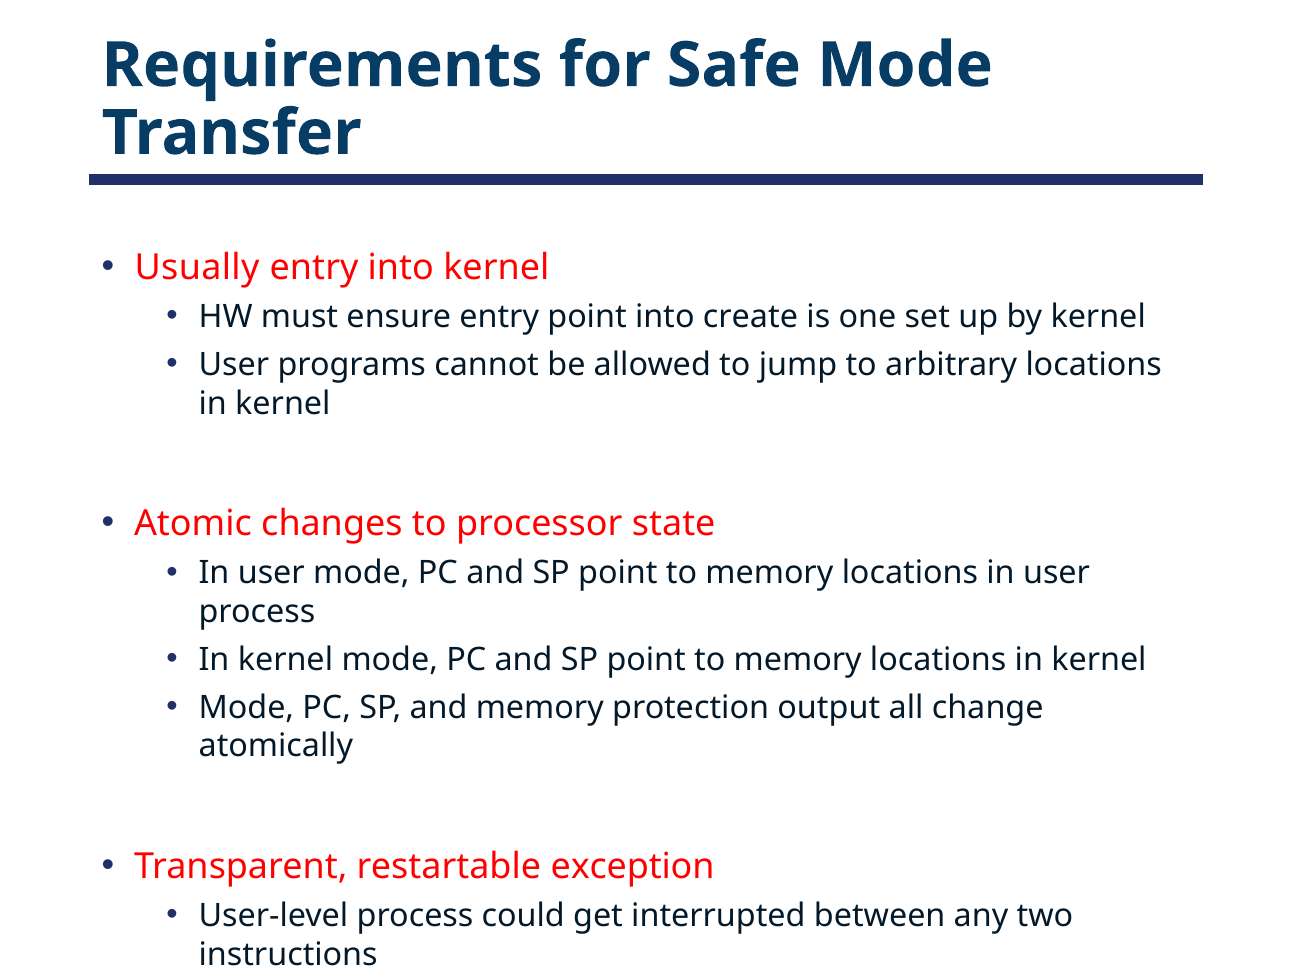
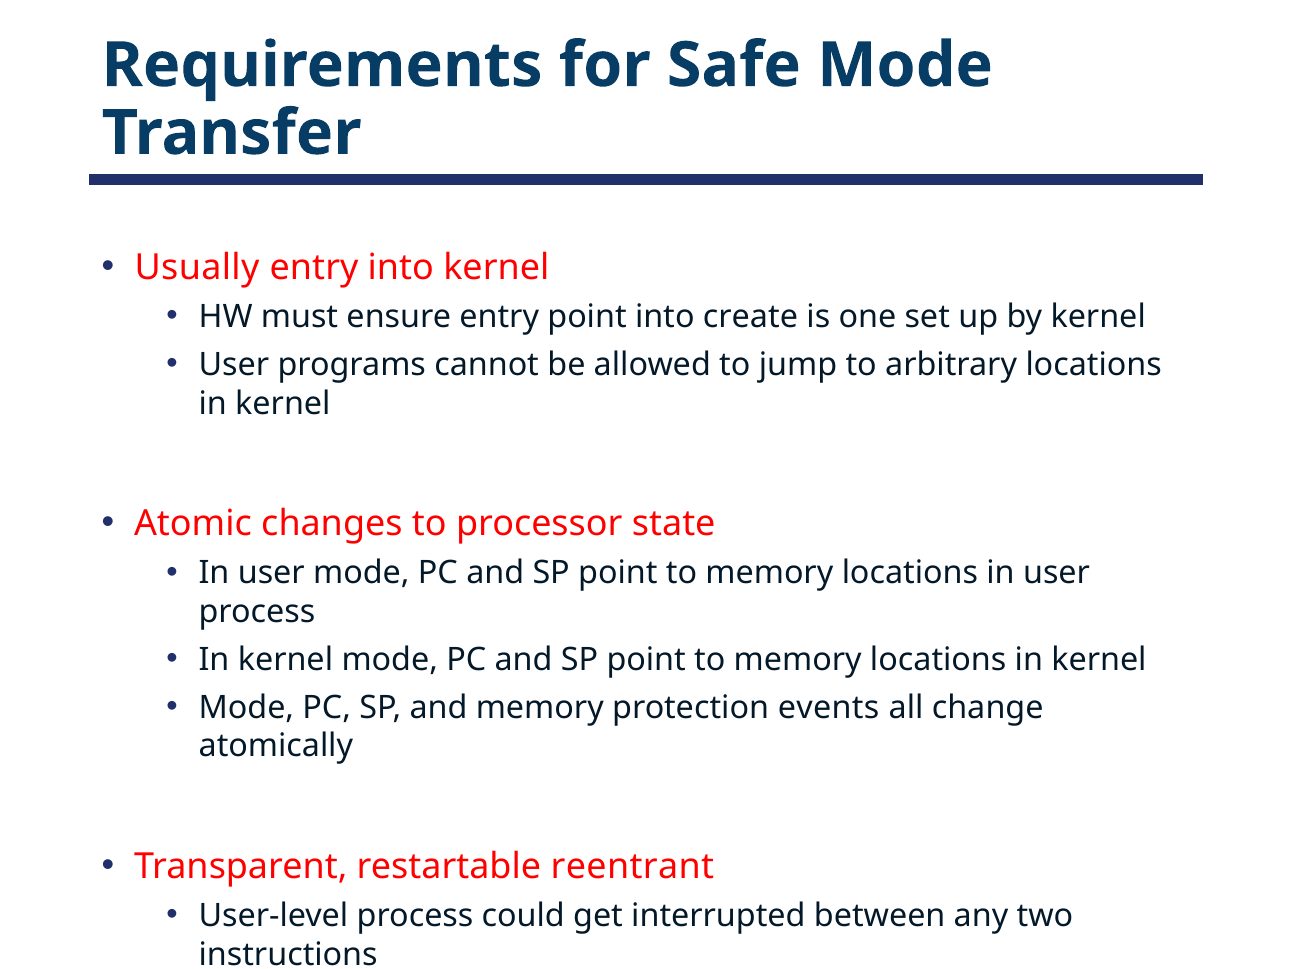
output: output -> events
exception: exception -> reentrant
